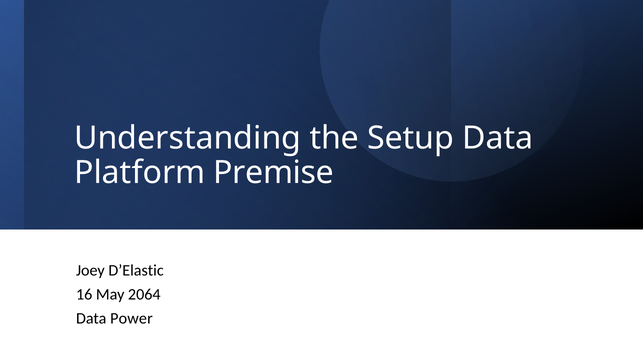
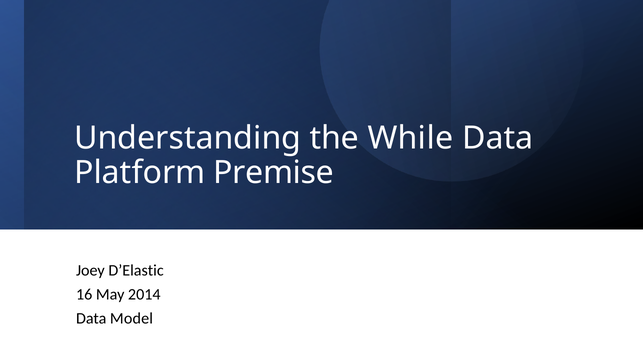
Setup: Setup -> While
2064: 2064 -> 2014
Power: Power -> Model
